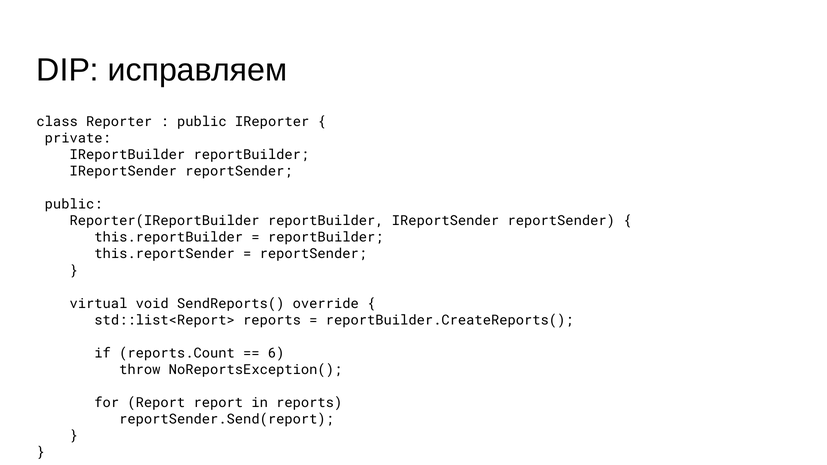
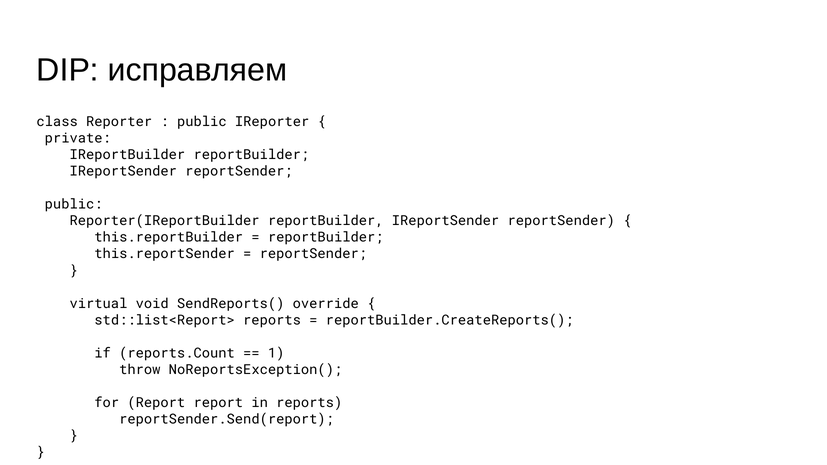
6: 6 -> 1
